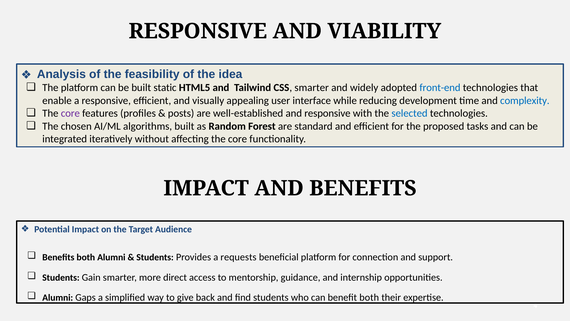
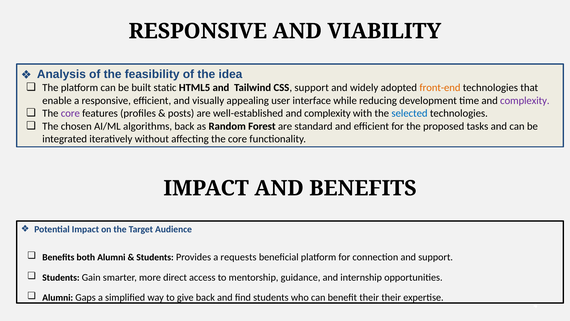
CSS smarter: smarter -> support
front-end colour: blue -> orange
complexity at (525, 100) colour: blue -> purple
well-established and responsive: responsive -> complexity
algorithms built: built -> back
benefit both: both -> their
